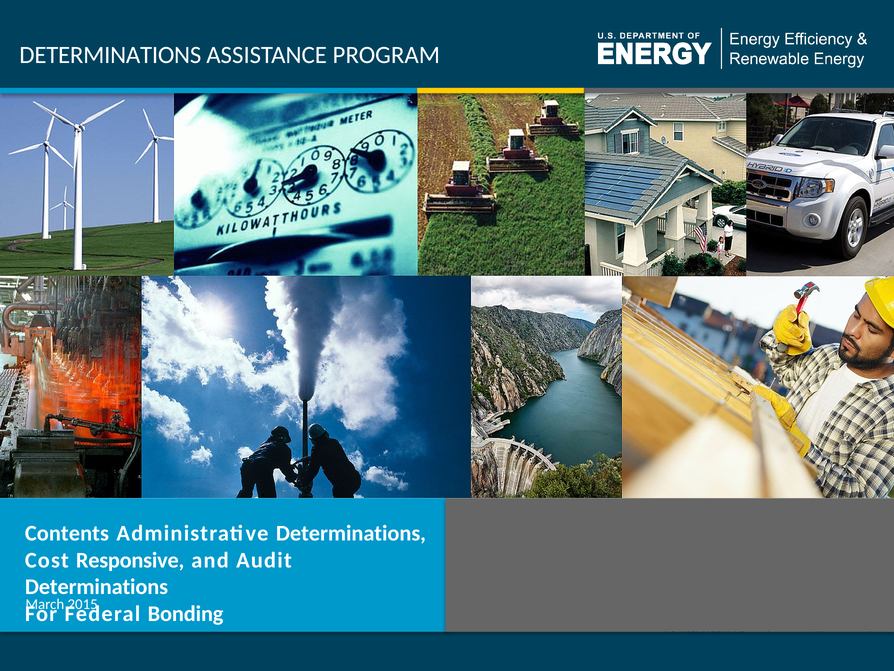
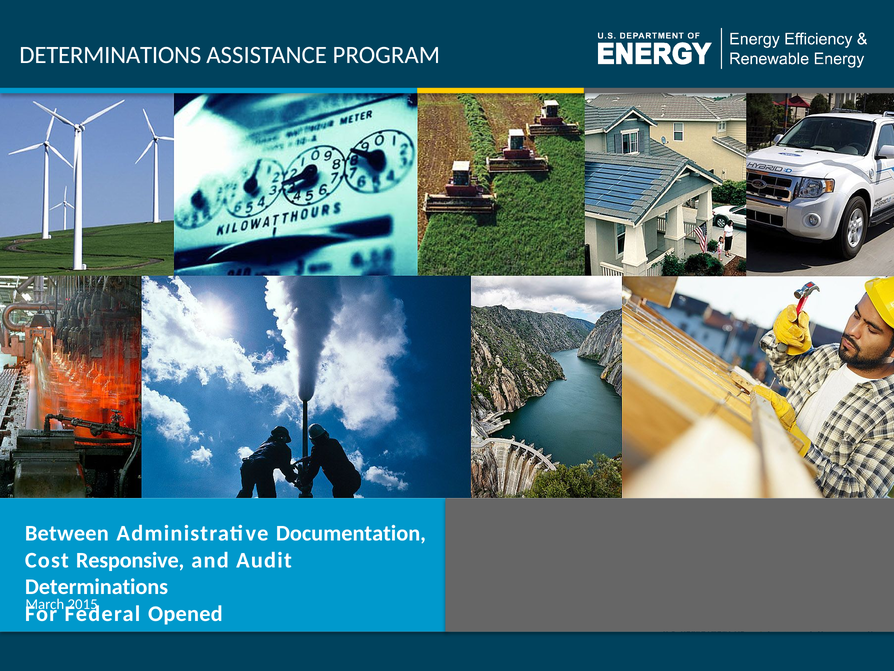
Contents: Contents -> Between
Administrative Determinations: Determinations -> Documentation
Bonding: Bonding -> Opened
